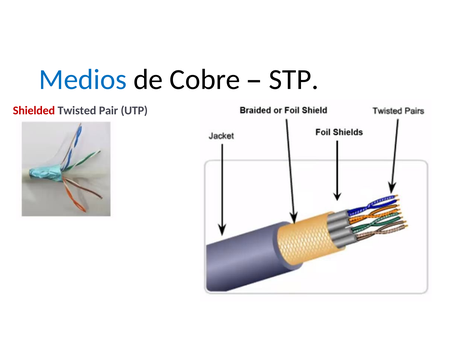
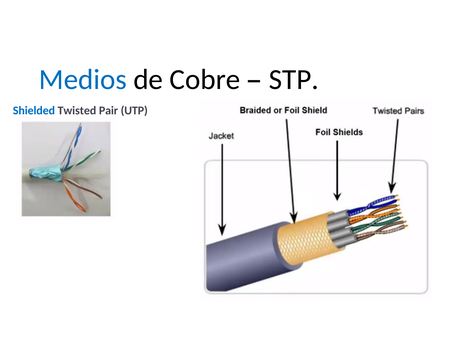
Shielded colour: red -> blue
